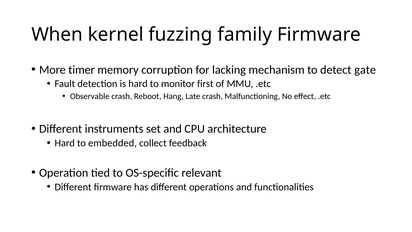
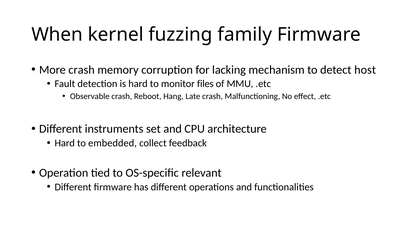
More timer: timer -> crash
gate: gate -> host
first: first -> files
